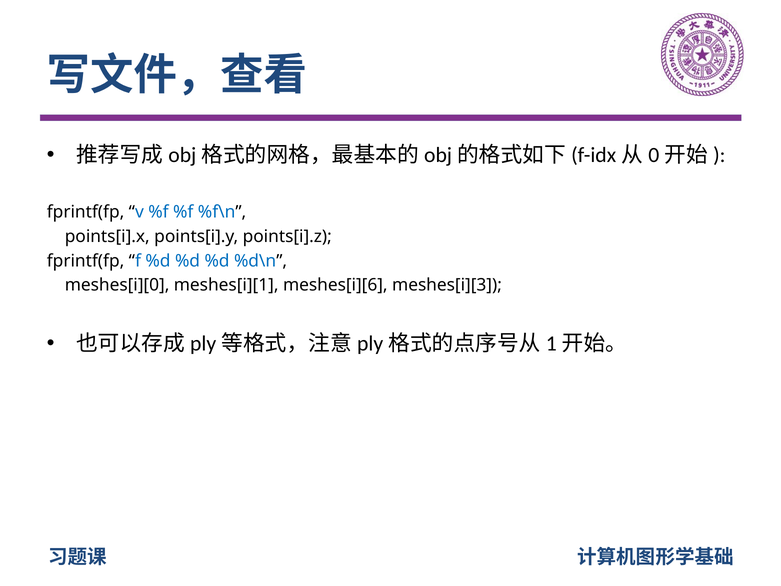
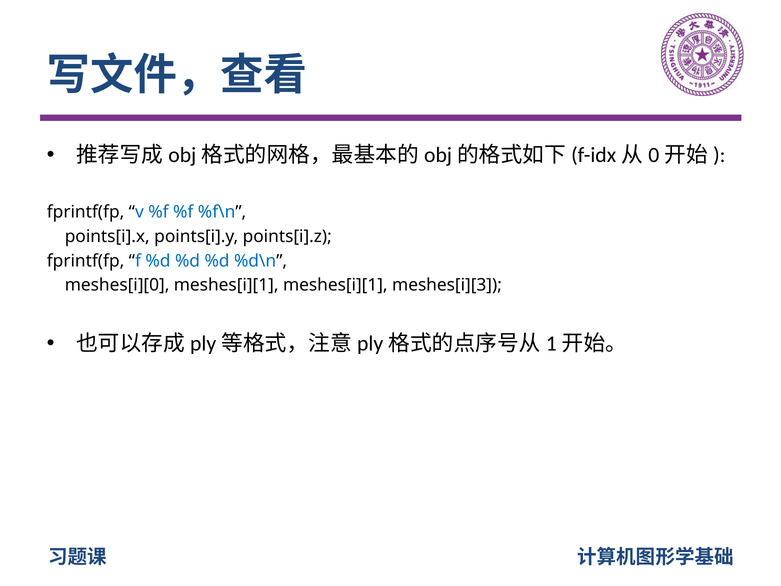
meshes[i][1 meshes[i][6: meshes[i][6 -> meshes[i][1
